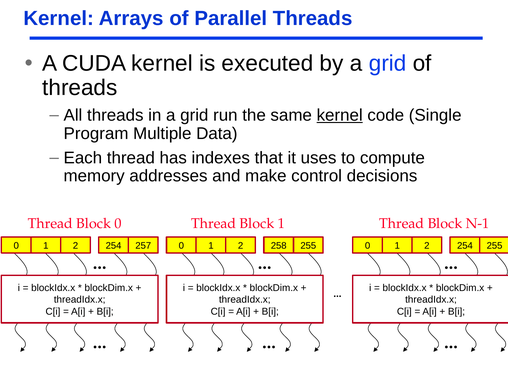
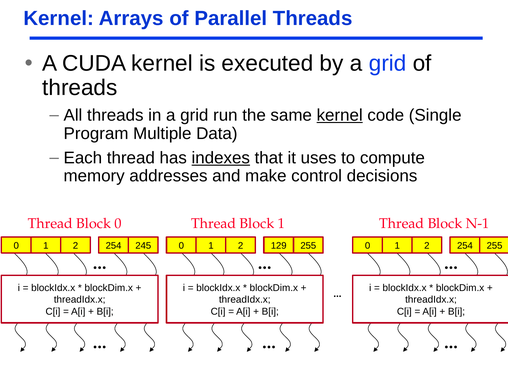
indexes underline: none -> present
257: 257 -> 245
258: 258 -> 129
